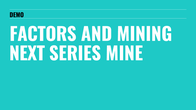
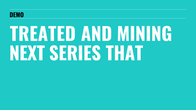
FACTORS: FACTORS -> TREATED
MINE: MINE -> THAT
